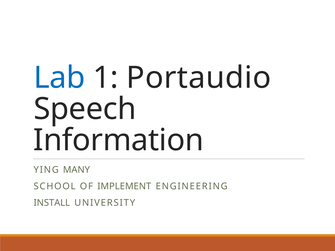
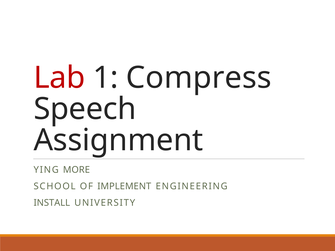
Lab colour: blue -> red
Portaudio: Portaudio -> Compress
Information: Information -> Assignment
MANY: MANY -> MORE
